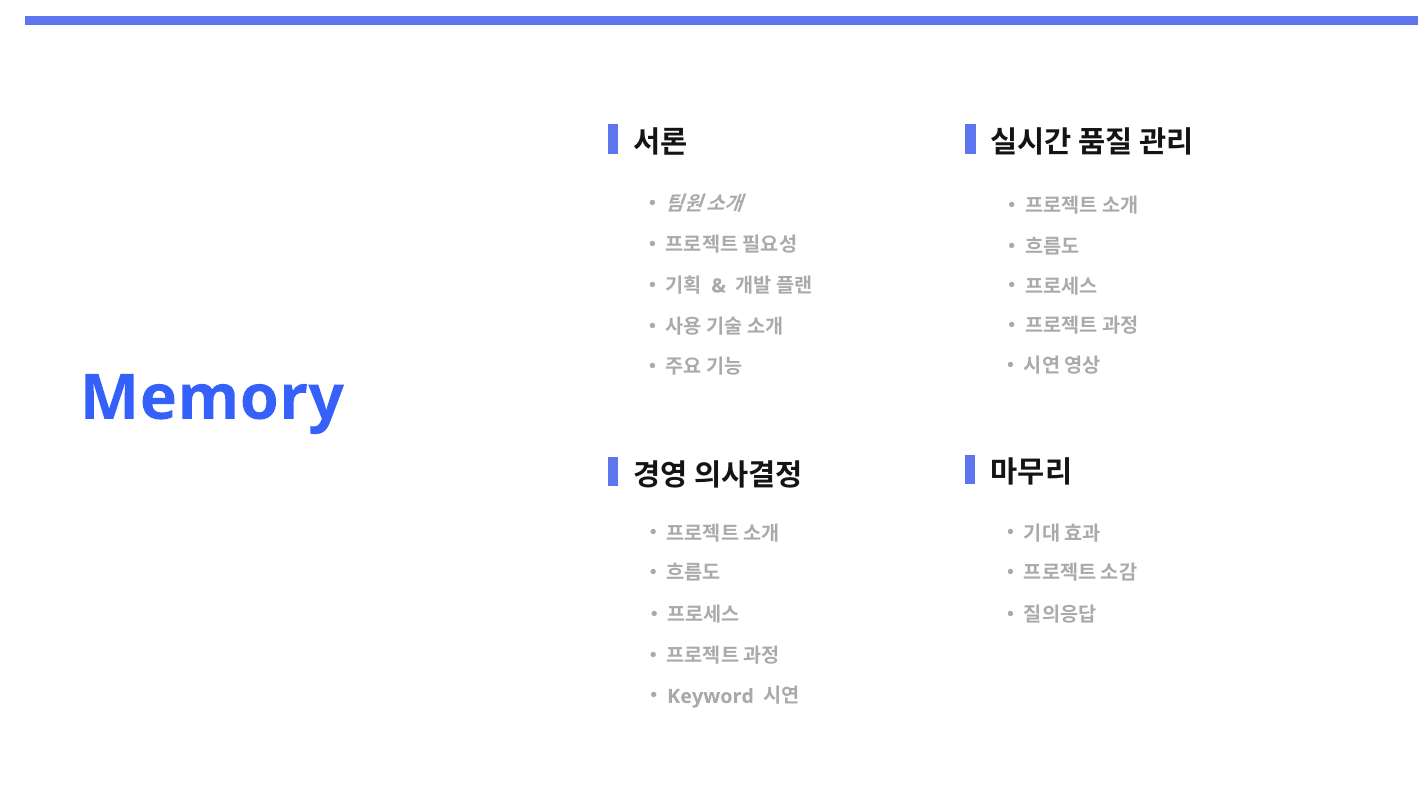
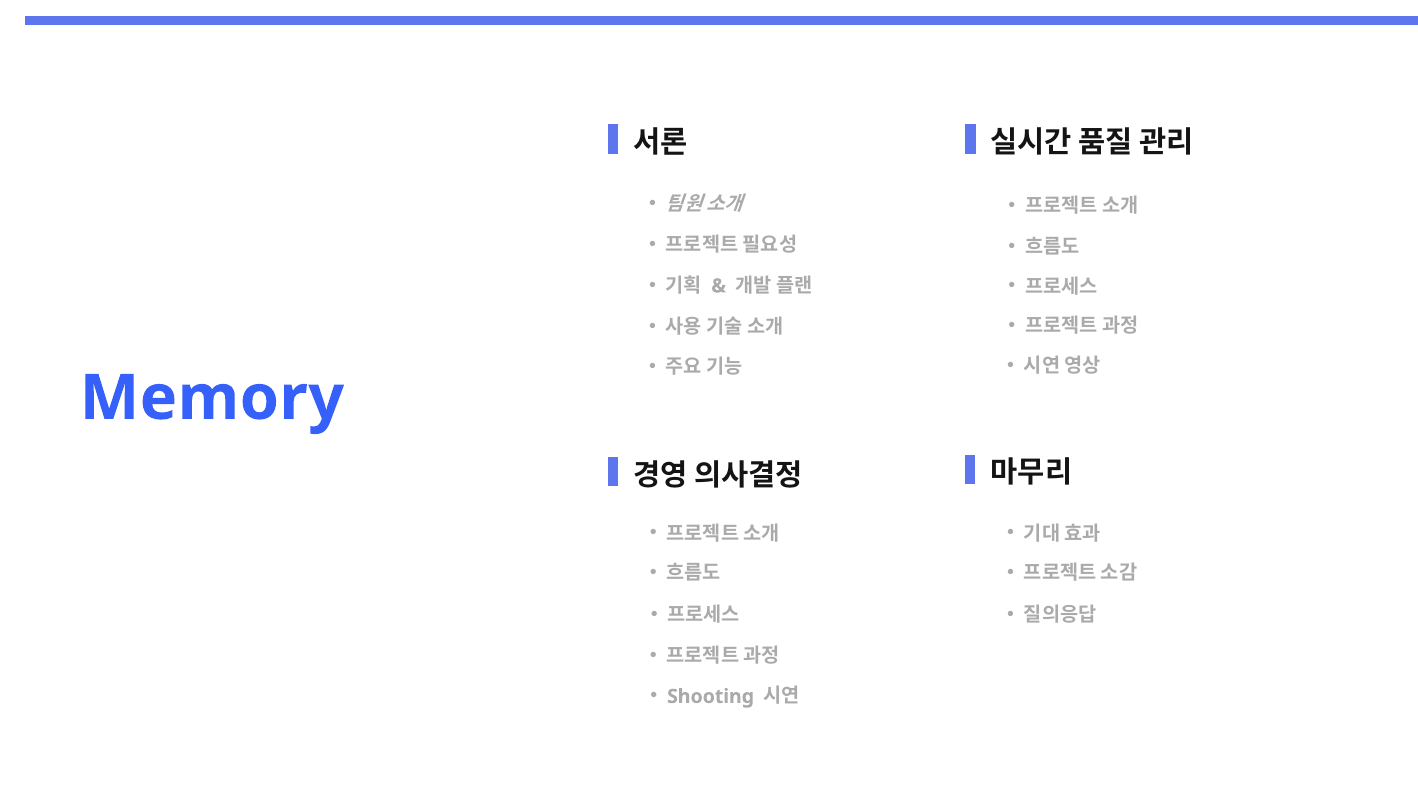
Keyword: Keyword -> Shooting
